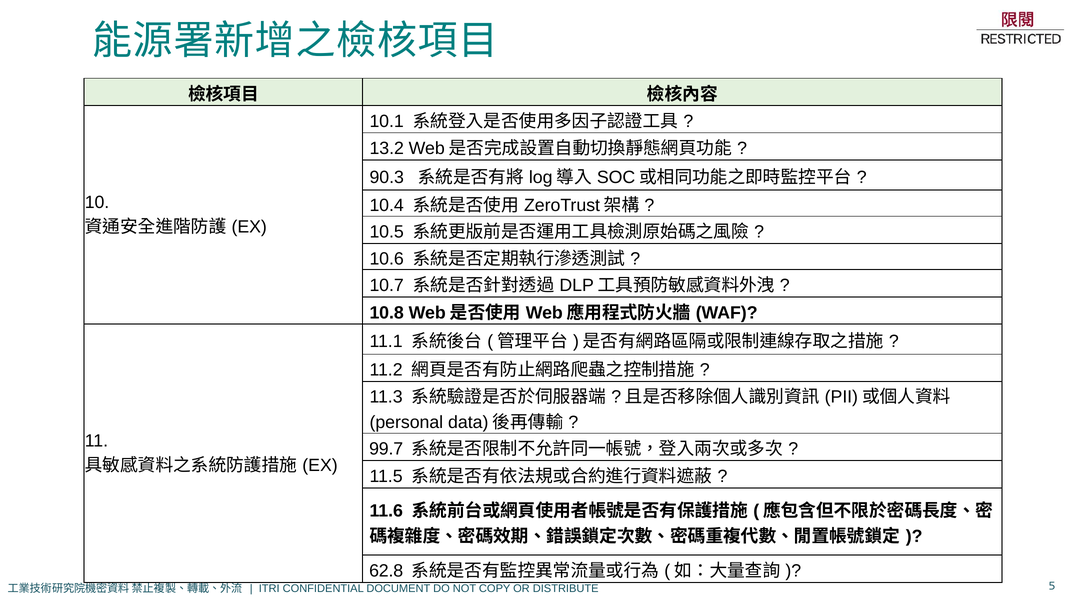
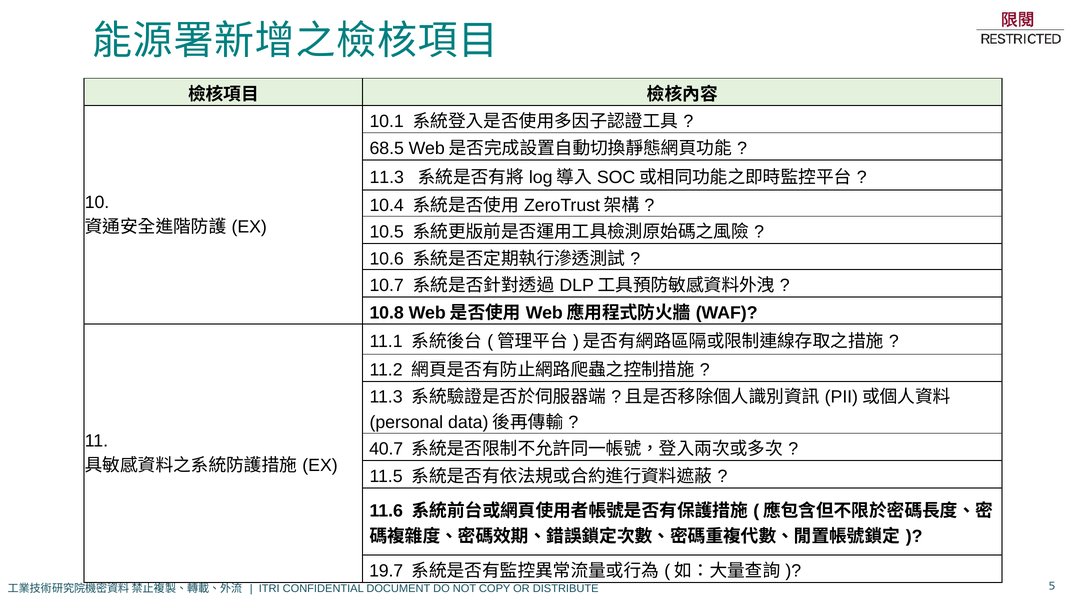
13.2: 13.2 -> 68.5
90.3 at (387, 177): 90.3 -> 11.3
99.7: 99.7 -> 40.7
62.8: 62.8 -> 19.7
